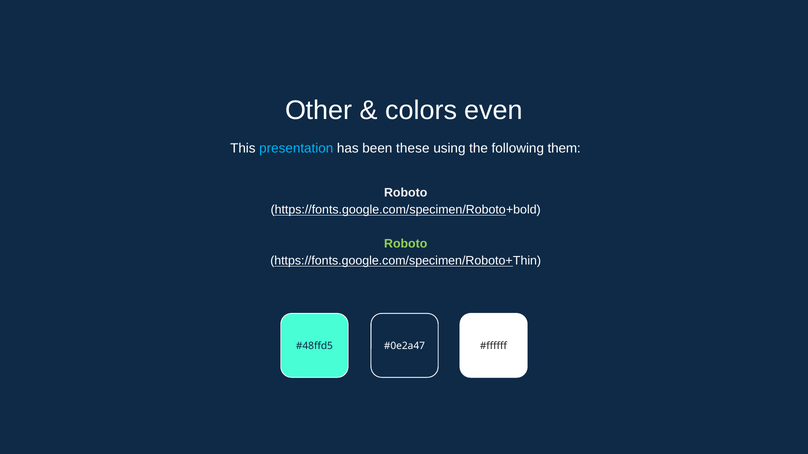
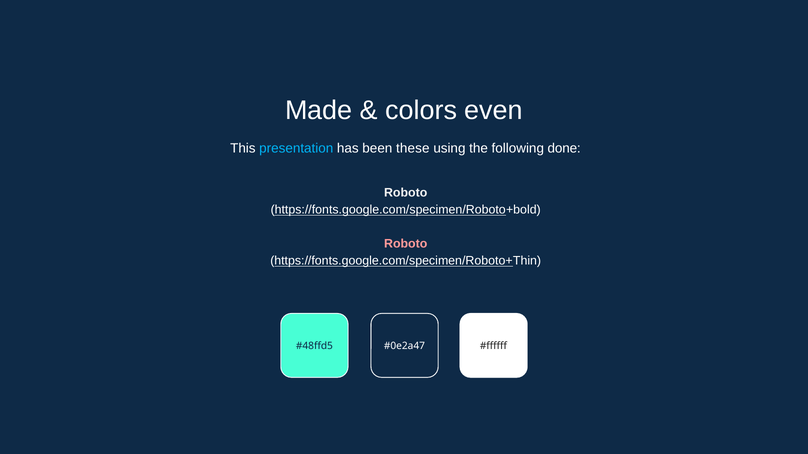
Other: Other -> Made
them: them -> done
Roboto at (406, 244) colour: light green -> pink
